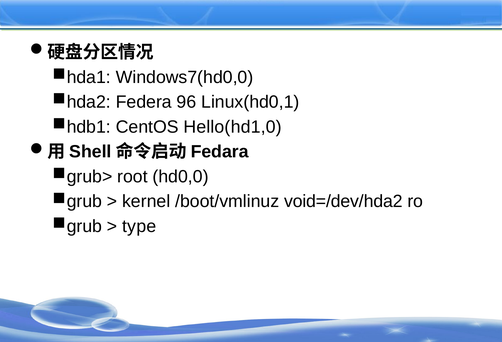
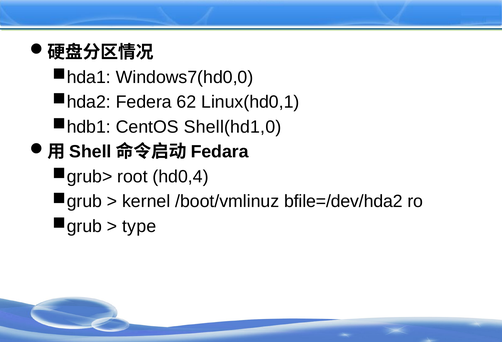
96: 96 -> 62
Hello(hd1,0: Hello(hd1,0 -> Shell(hd1,0
hd0,0: hd0,0 -> hd0,4
void=/dev/hda2: void=/dev/hda2 -> bfile=/dev/hda2
